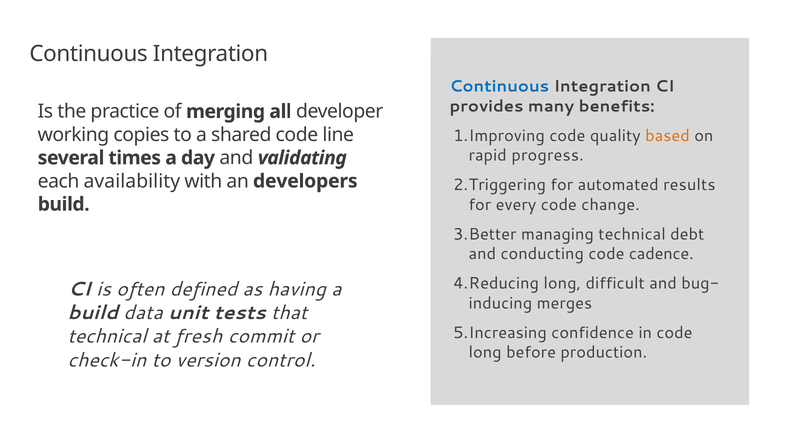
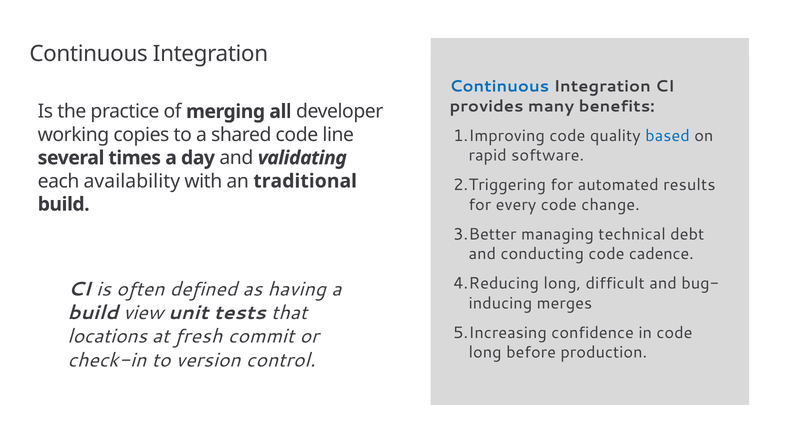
based colour: orange -> blue
progress: progress -> software
developers: developers -> traditional
data: data -> view
technical at (107, 336): technical -> locations
